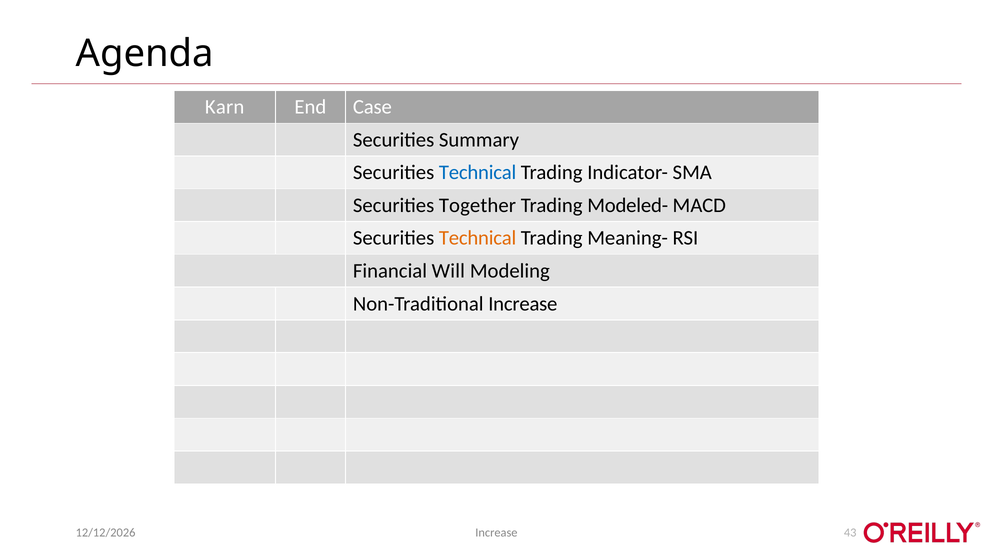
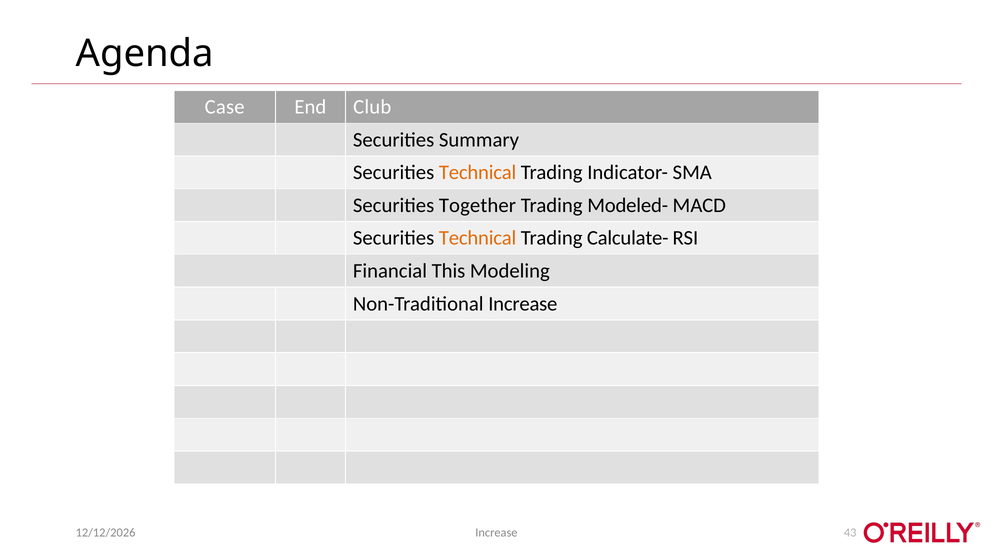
Karn: Karn -> Case
Case: Case -> Club
Technical at (478, 173) colour: blue -> orange
Meaning-: Meaning- -> Calculate-
Will: Will -> This
